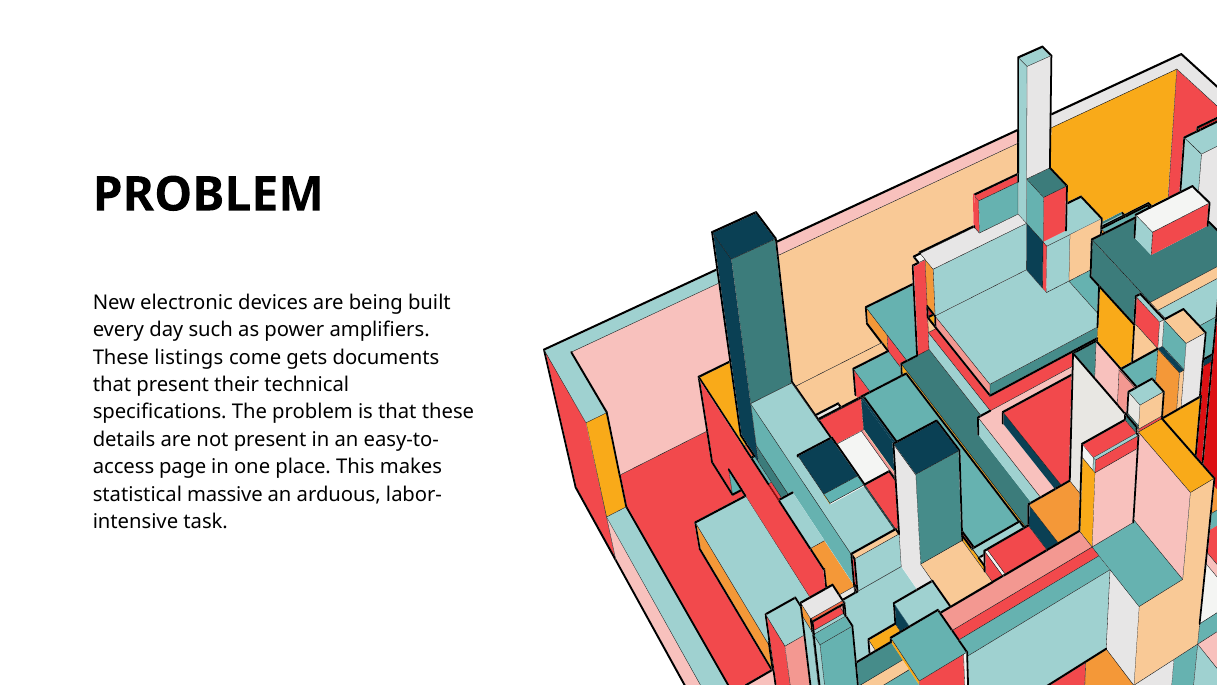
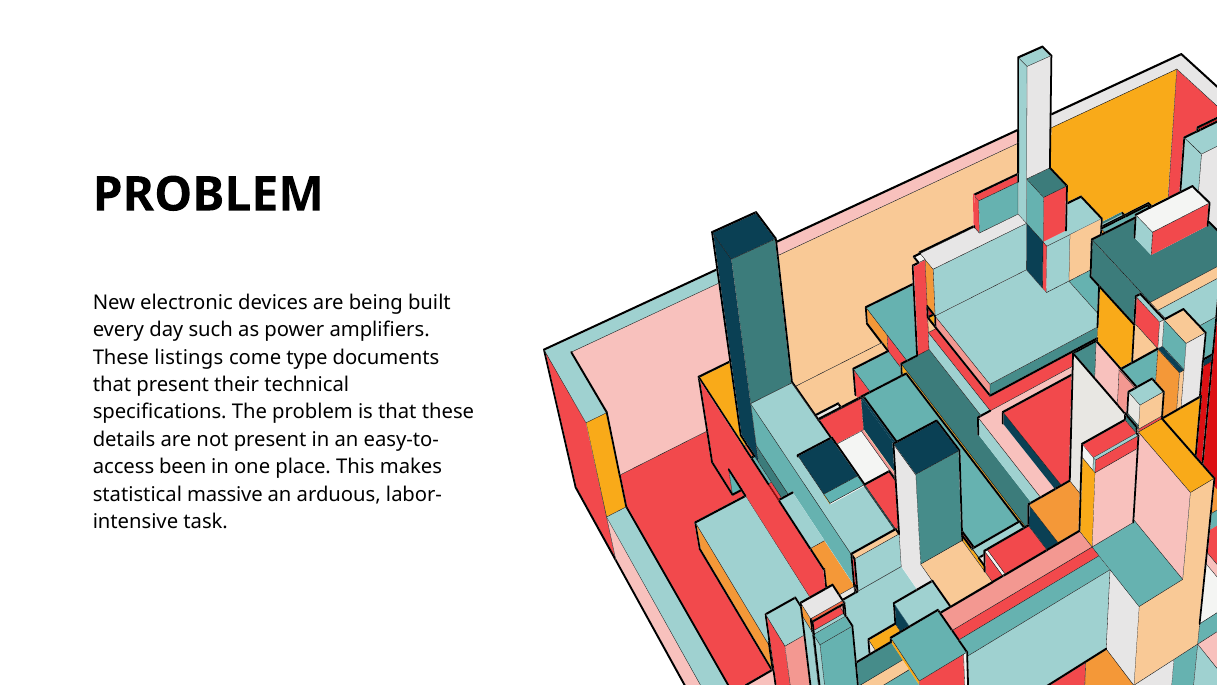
gets: gets -> type
page: page -> been
